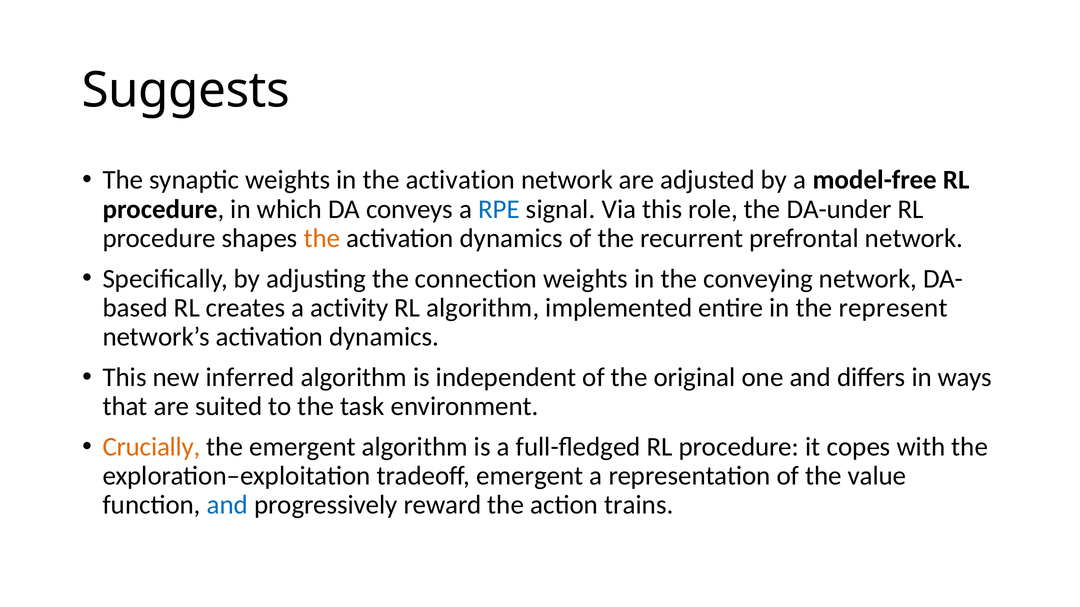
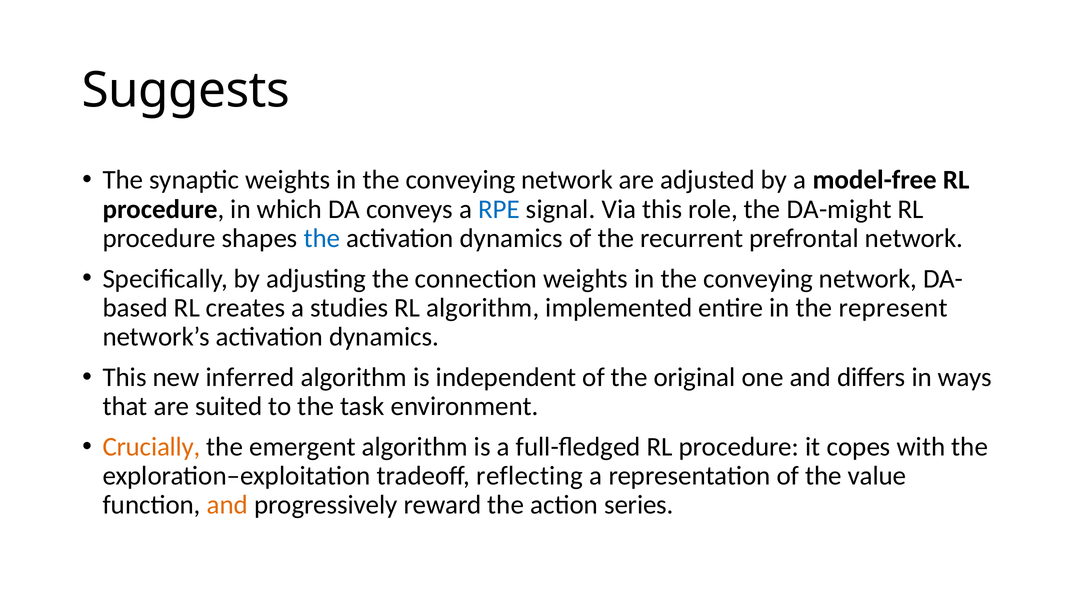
activation at (460, 180): activation -> conveying
DA-under: DA-under -> DA-might
the at (322, 238) colour: orange -> blue
activity: activity -> studies
tradeoff emergent: emergent -> reflecting
and at (227, 505) colour: blue -> orange
trains: trains -> series
